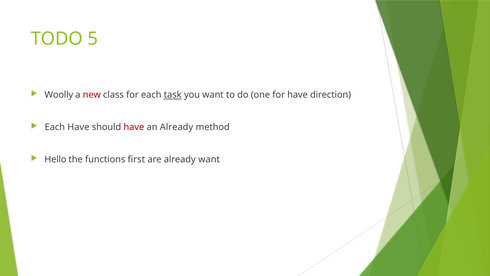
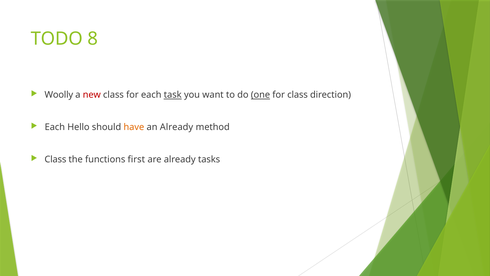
5: 5 -> 8
one underline: none -> present
for have: have -> class
Each Have: Have -> Hello
have at (134, 127) colour: red -> orange
Hello at (55, 159): Hello -> Class
already want: want -> tasks
